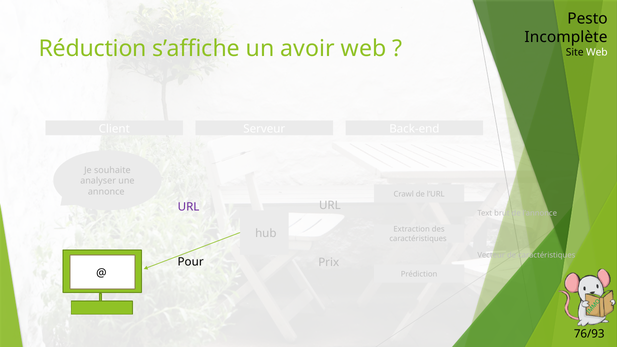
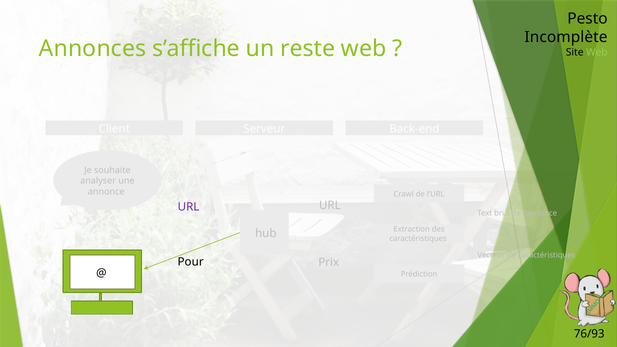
Réduction: Réduction -> Annonces
avoir: avoir -> reste
Web at (597, 52) colour: white -> light green
